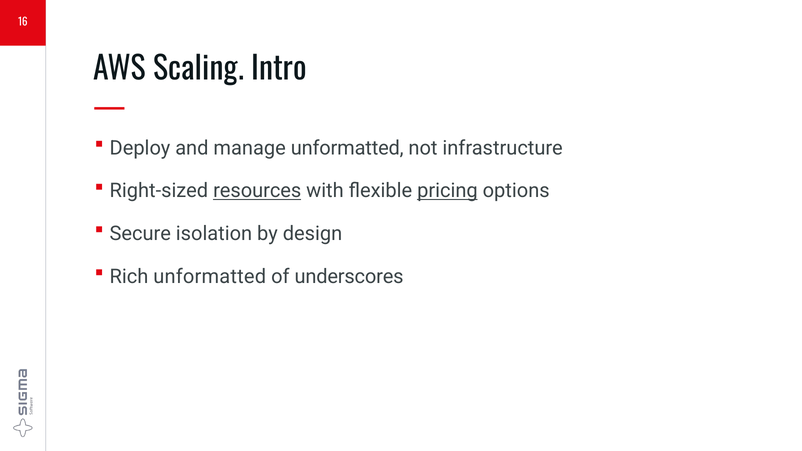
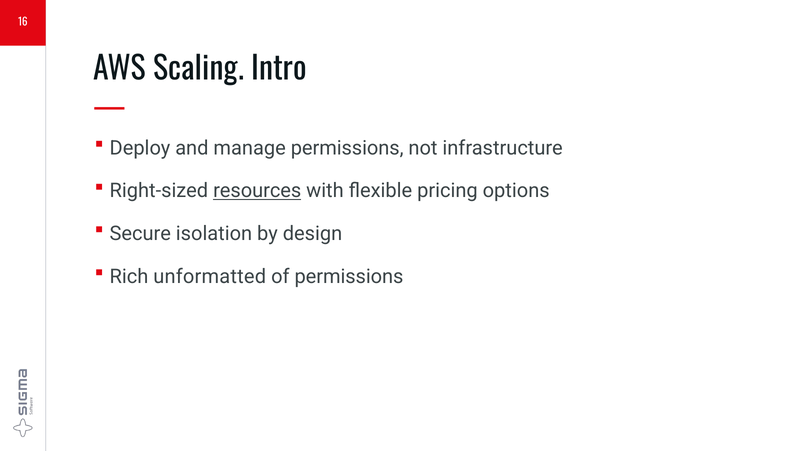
manage unformatted: unformatted -> permissions
pricing underline: present -> none
of underscores: underscores -> permissions
